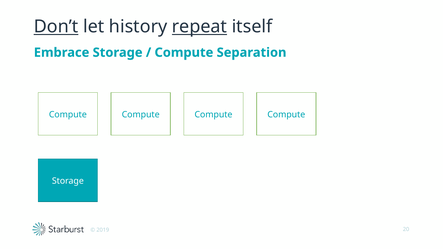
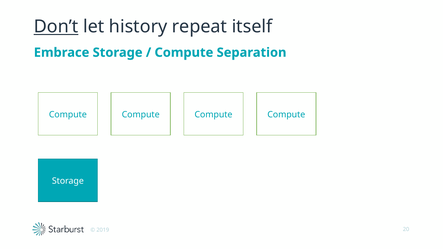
repeat underline: present -> none
